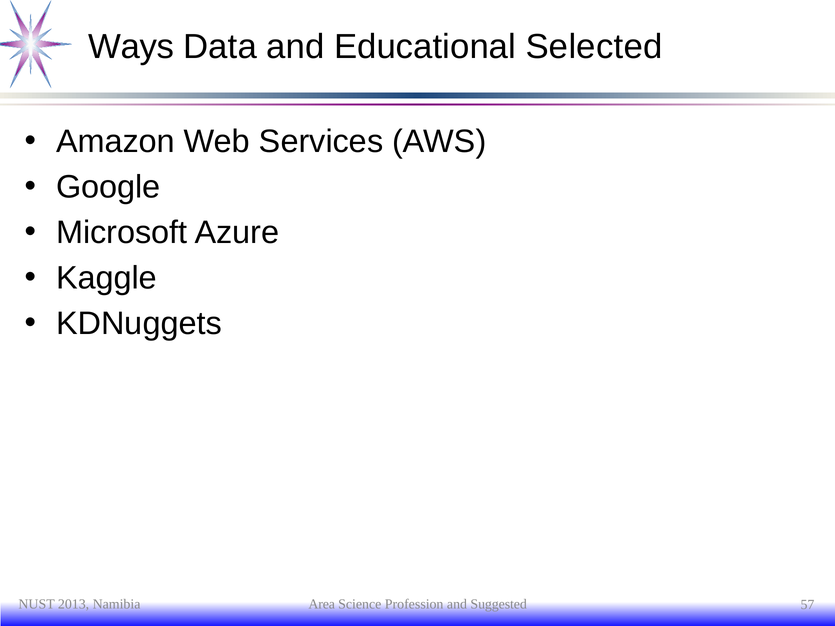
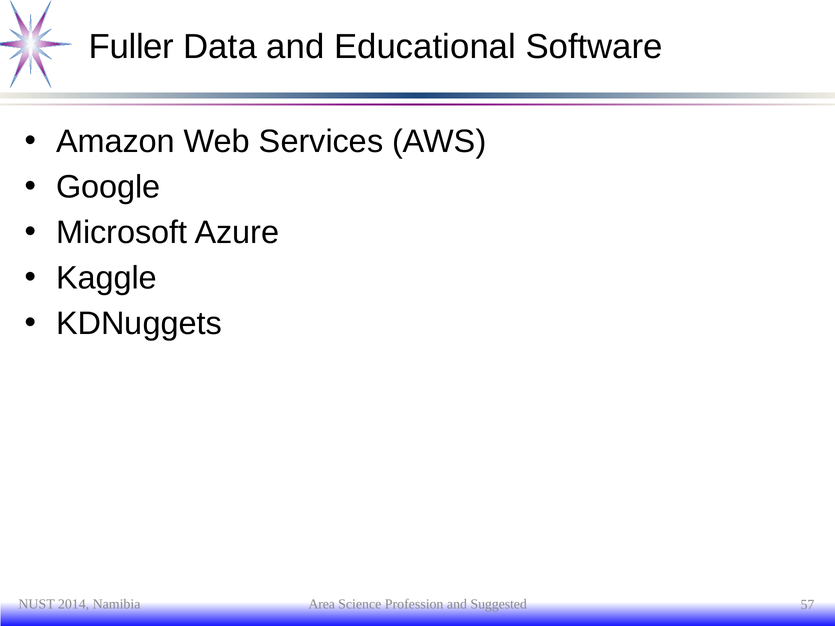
Ways: Ways -> Fuller
Selected: Selected -> Software
2013: 2013 -> 2014
